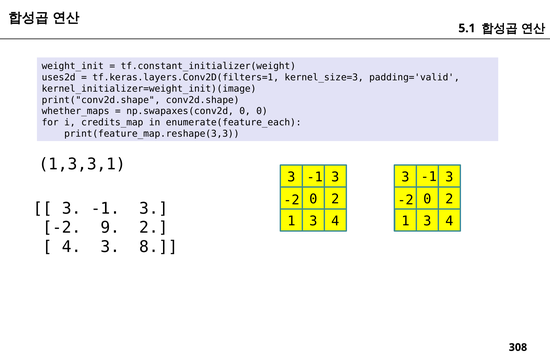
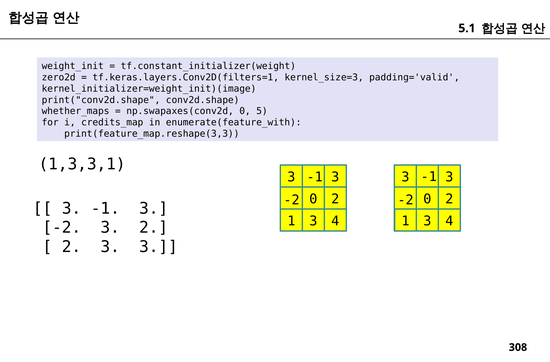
uses2d: uses2d -> zero2d
0 0: 0 -> 5
enumerate(feature_each: enumerate(feature_each -> enumerate(feature_with
-2 9: 9 -> 3
4 at (71, 246): 4 -> 2
8 at (158, 246): 8 -> 3
